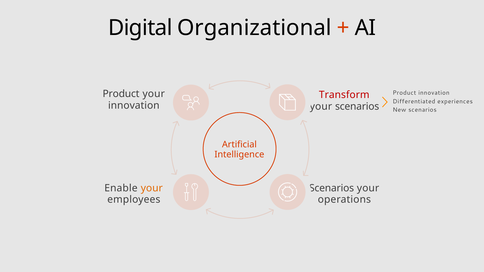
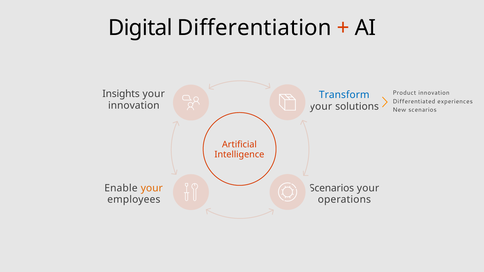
Organizational: Organizational -> Differentiation
Product at (121, 94): Product -> Insights
Transform colour: red -> blue
scenarios at (357, 106): scenarios -> solutions
